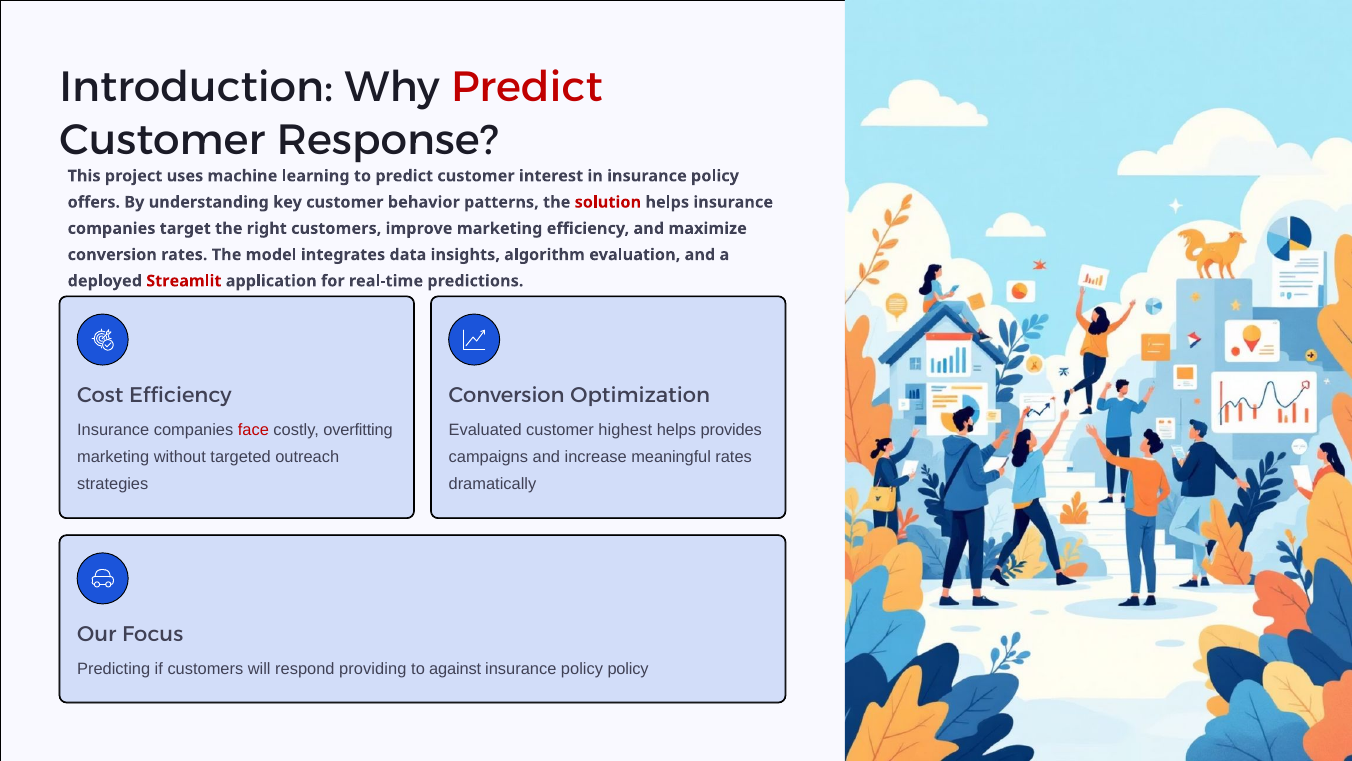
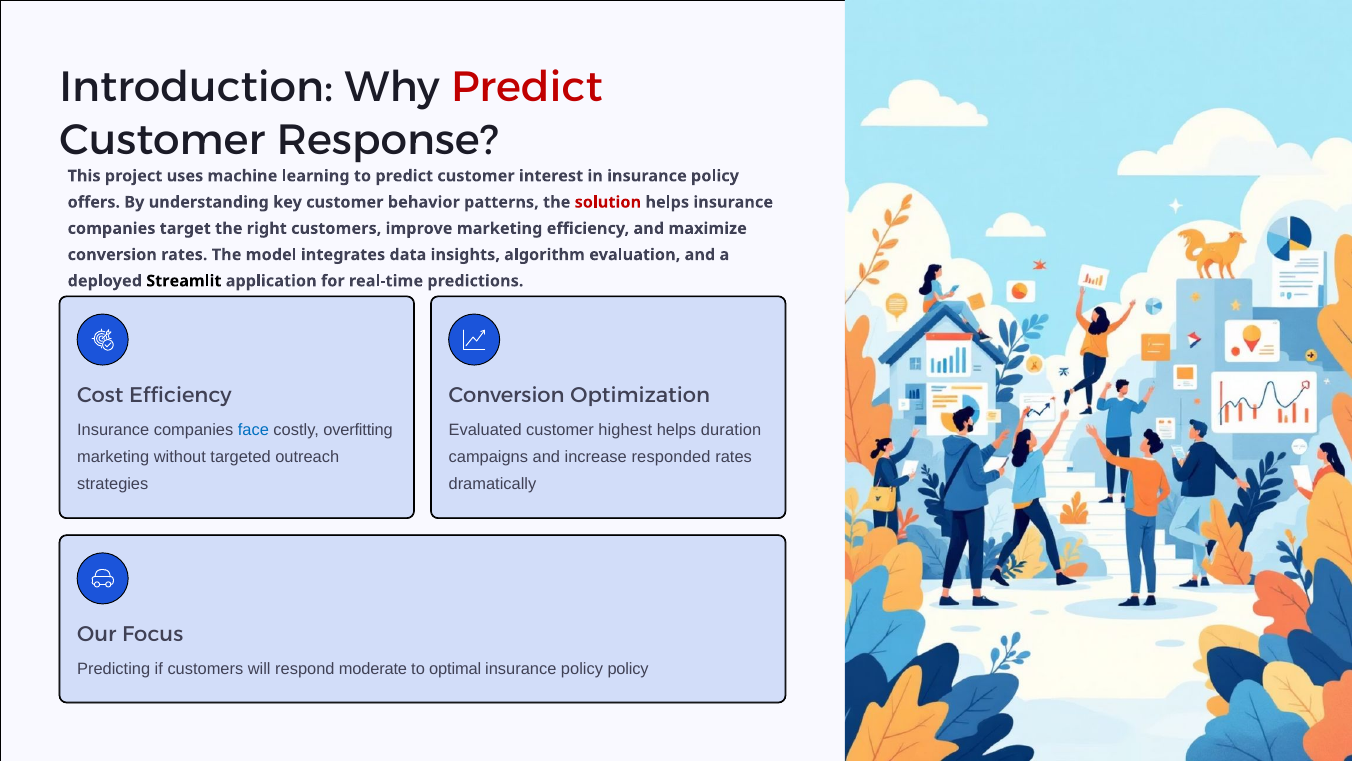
Streamlit colour: red -> black
face colour: red -> blue
provides: provides -> duration
meaningful: meaningful -> responded
providing: providing -> moderate
against: against -> optimal
